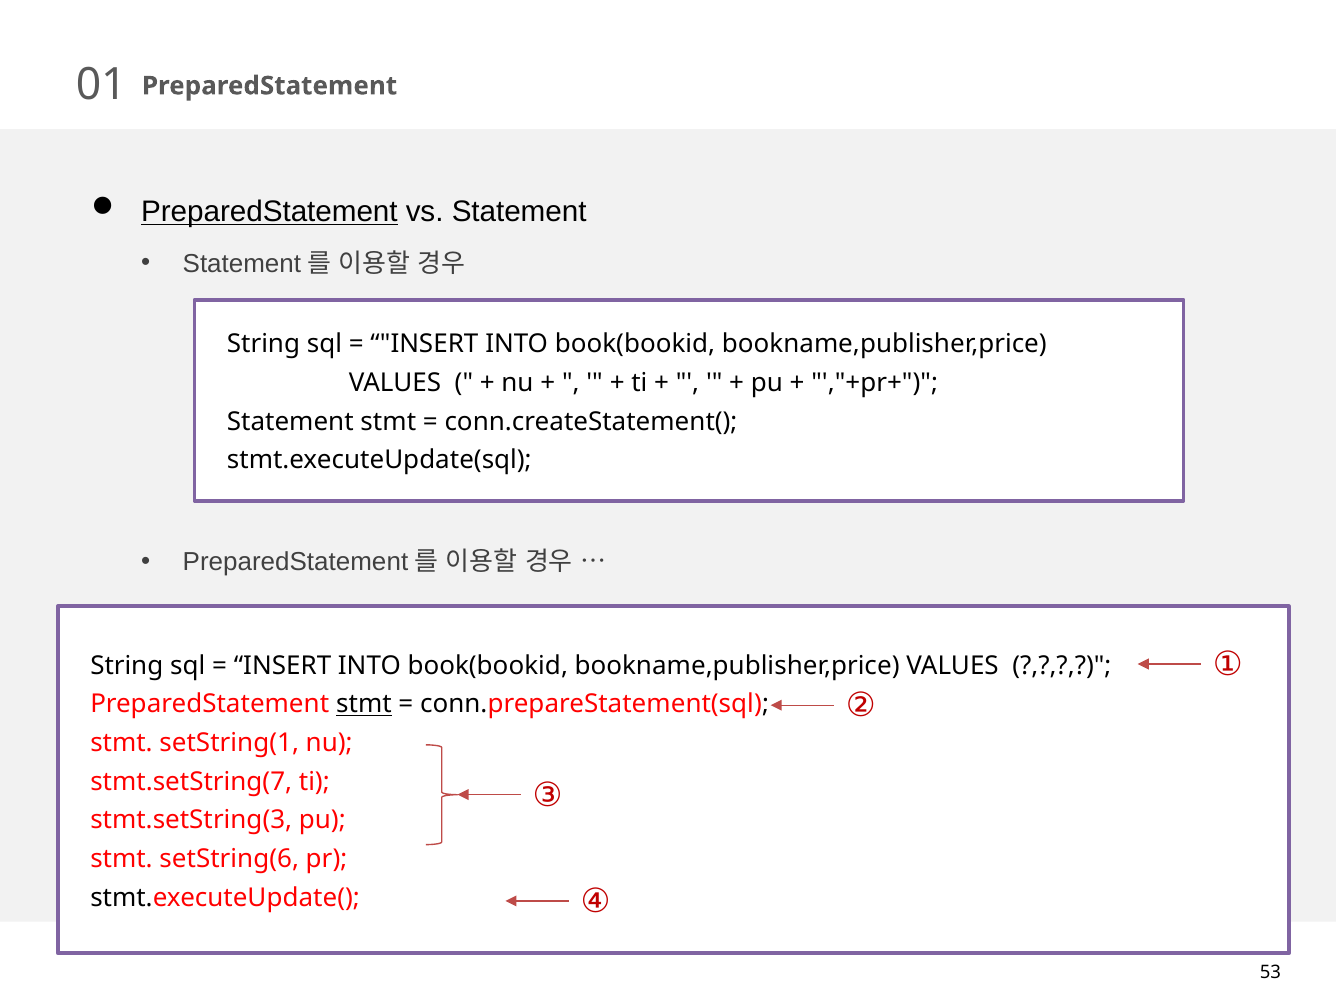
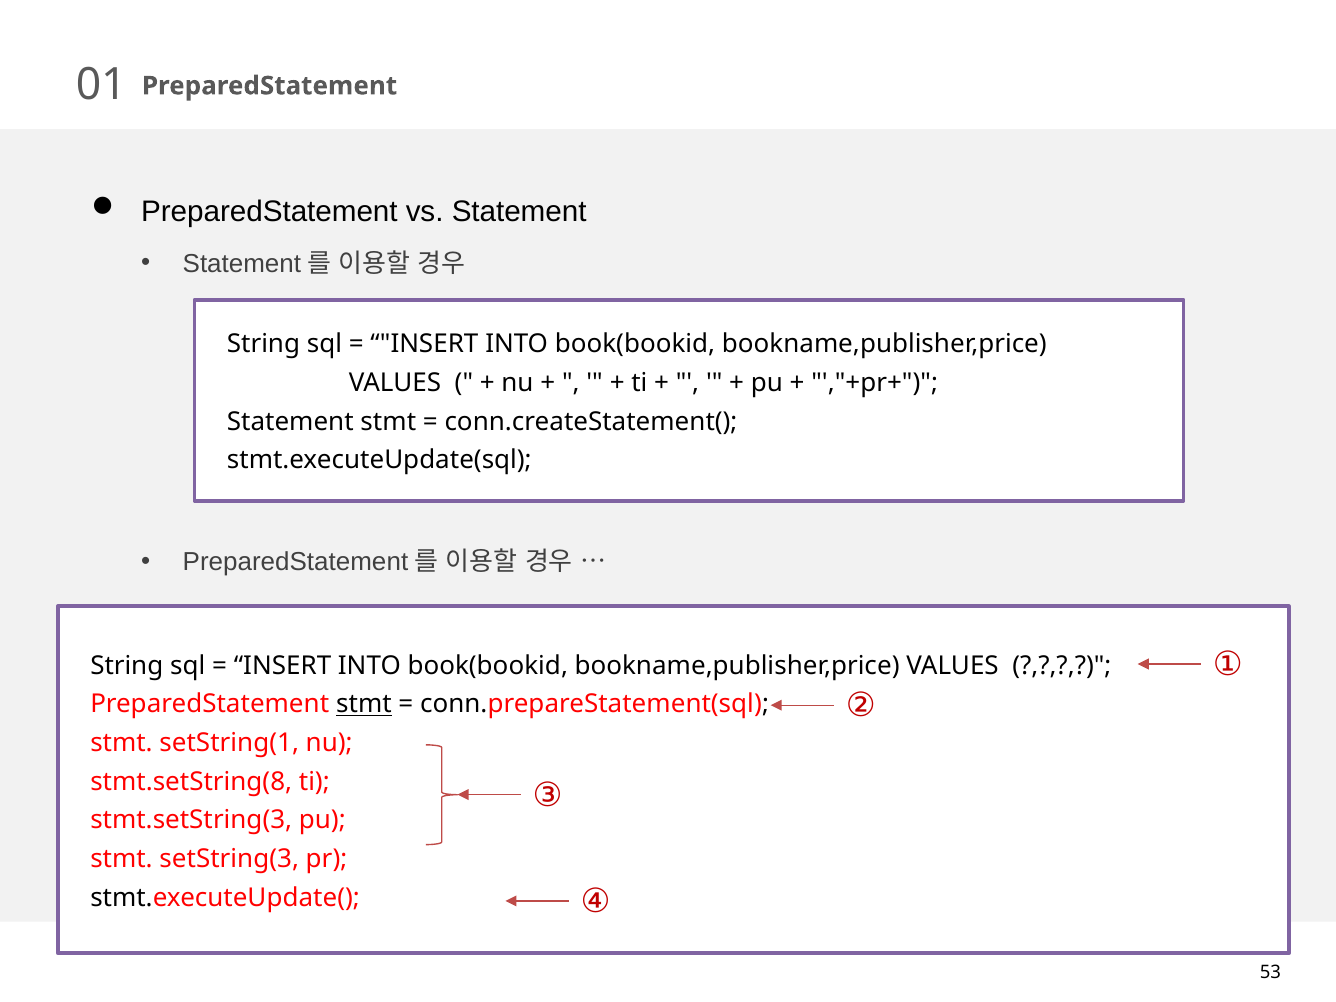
PreparedStatement at (269, 212) underline: present -> none
stmt.setString(7: stmt.setString(7 -> stmt.setString(8
setString(6: setString(6 -> setString(3
